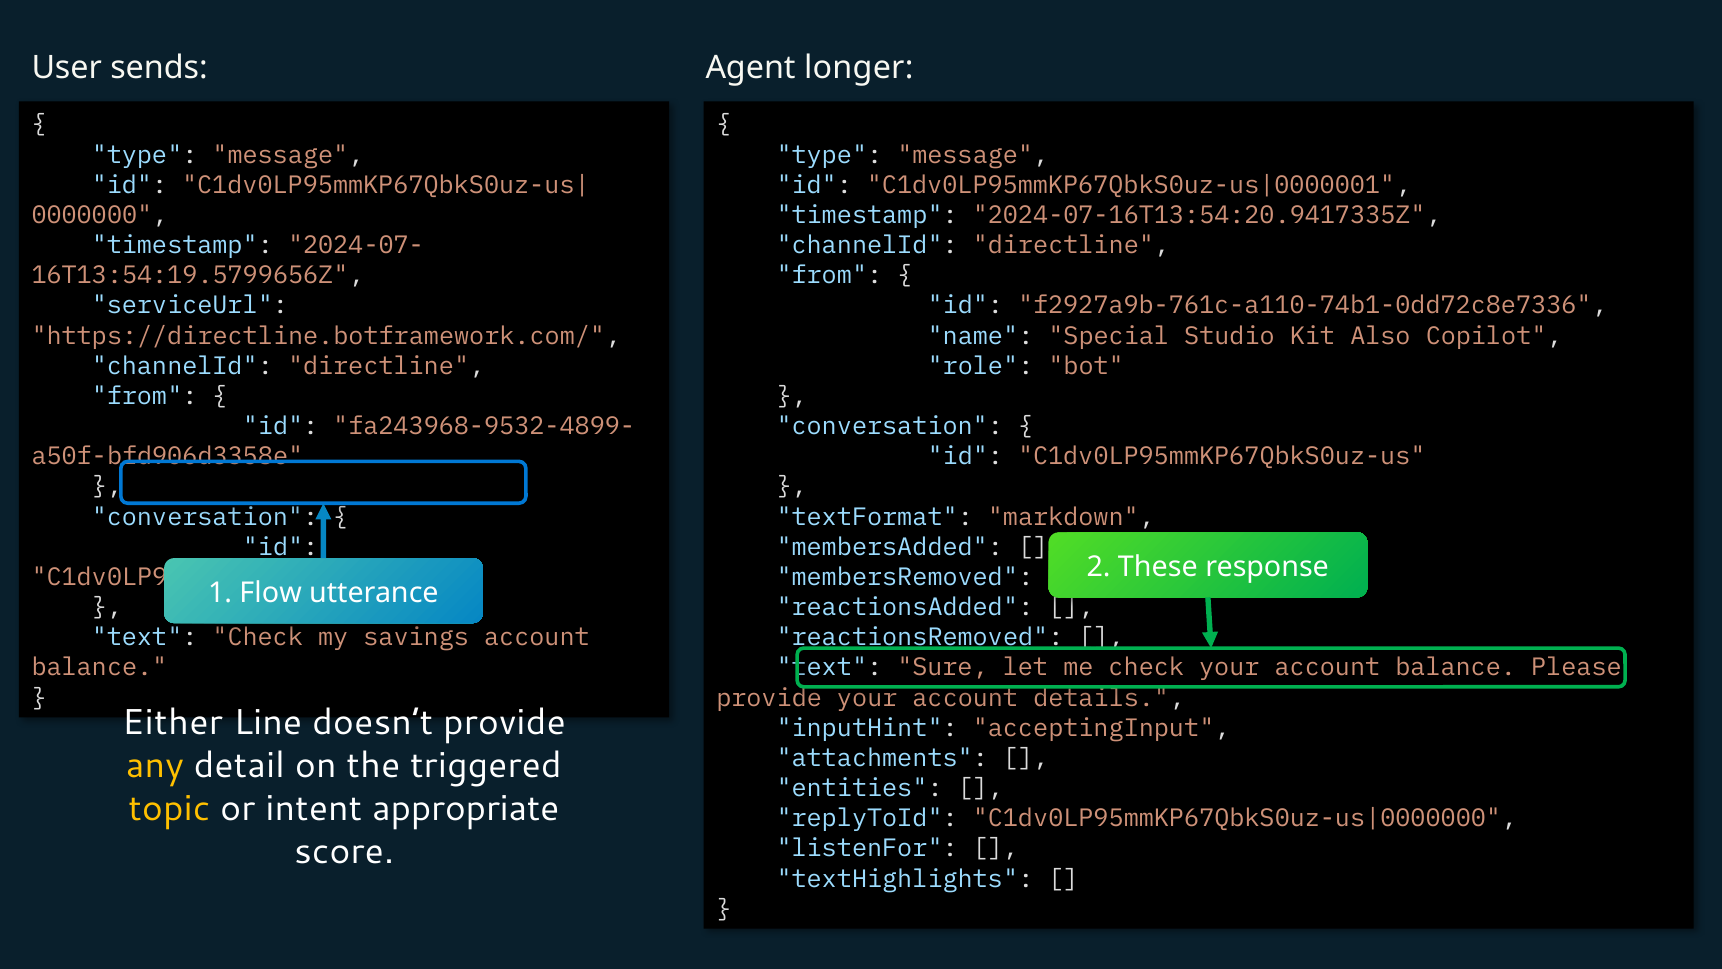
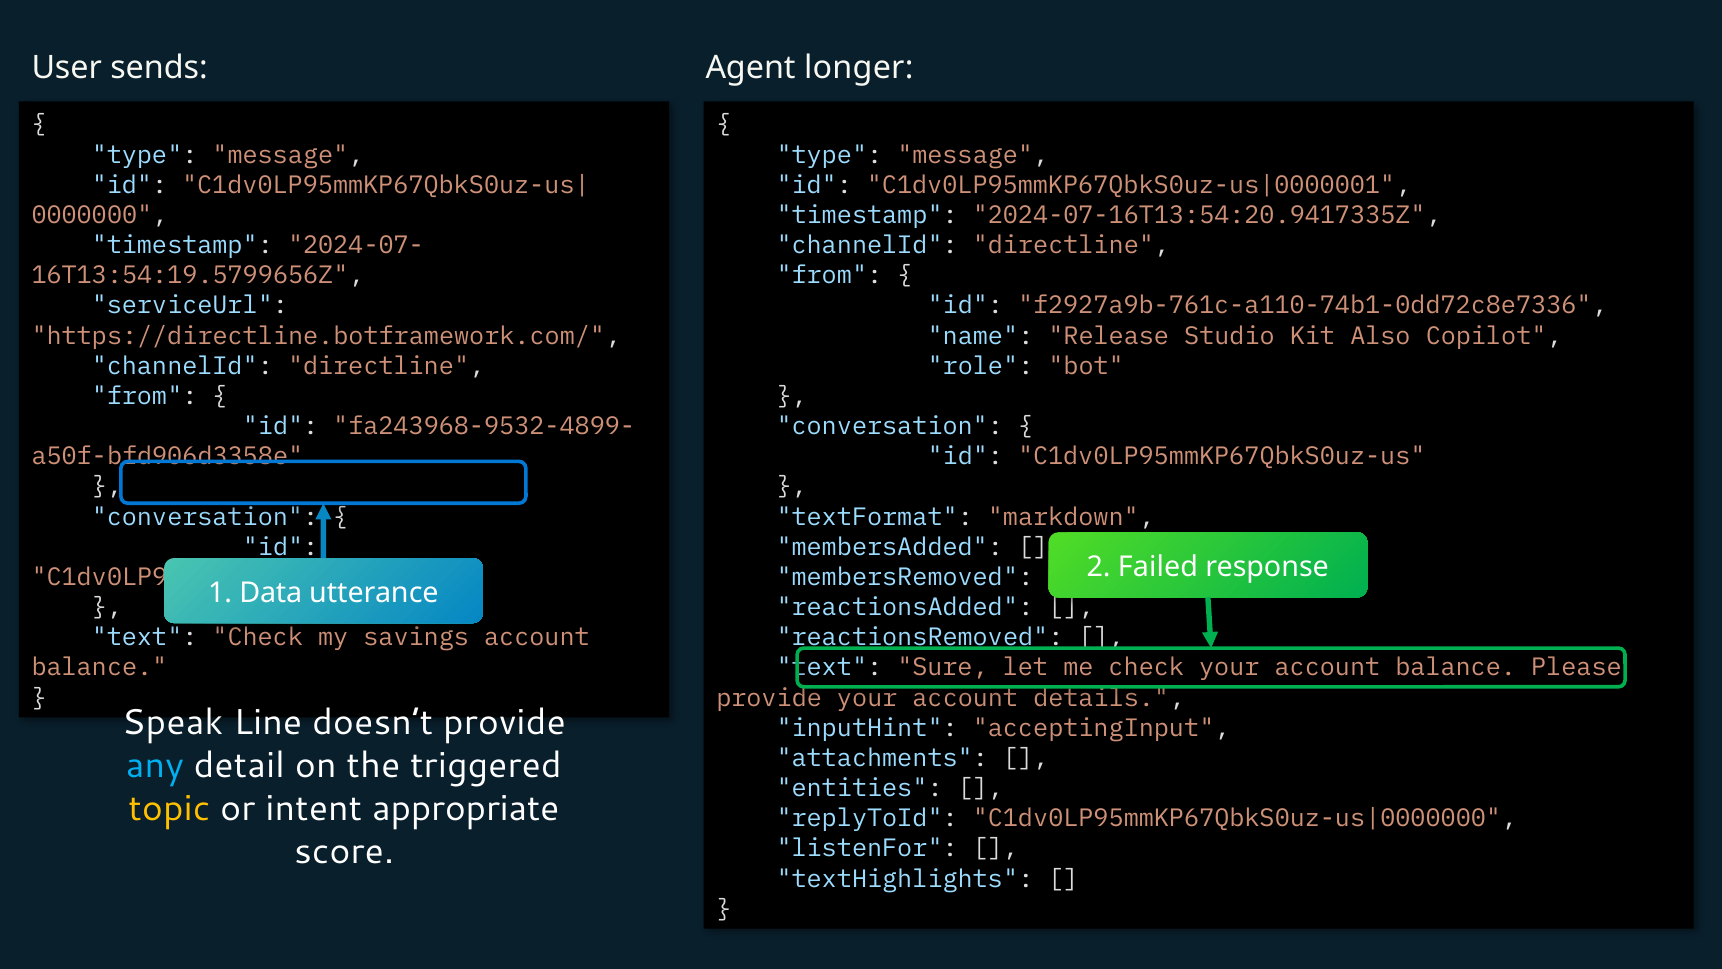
Special: Special -> Release
These: These -> Failed
Flow: Flow -> Data
Either: Either -> Speak
any colour: yellow -> light blue
